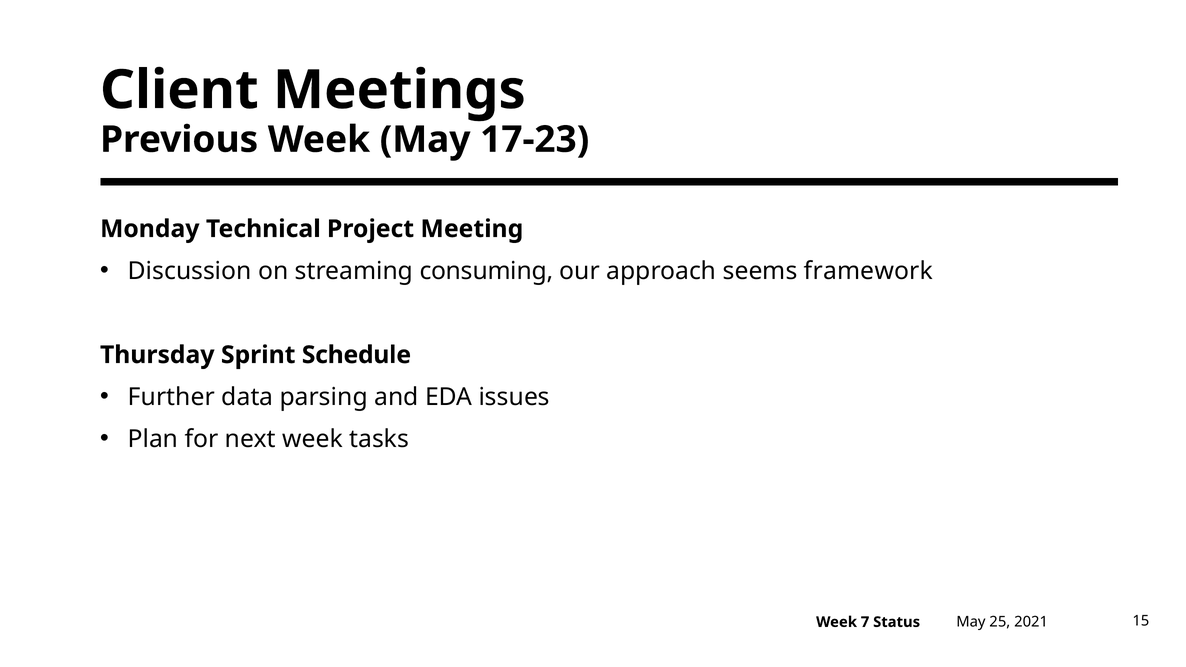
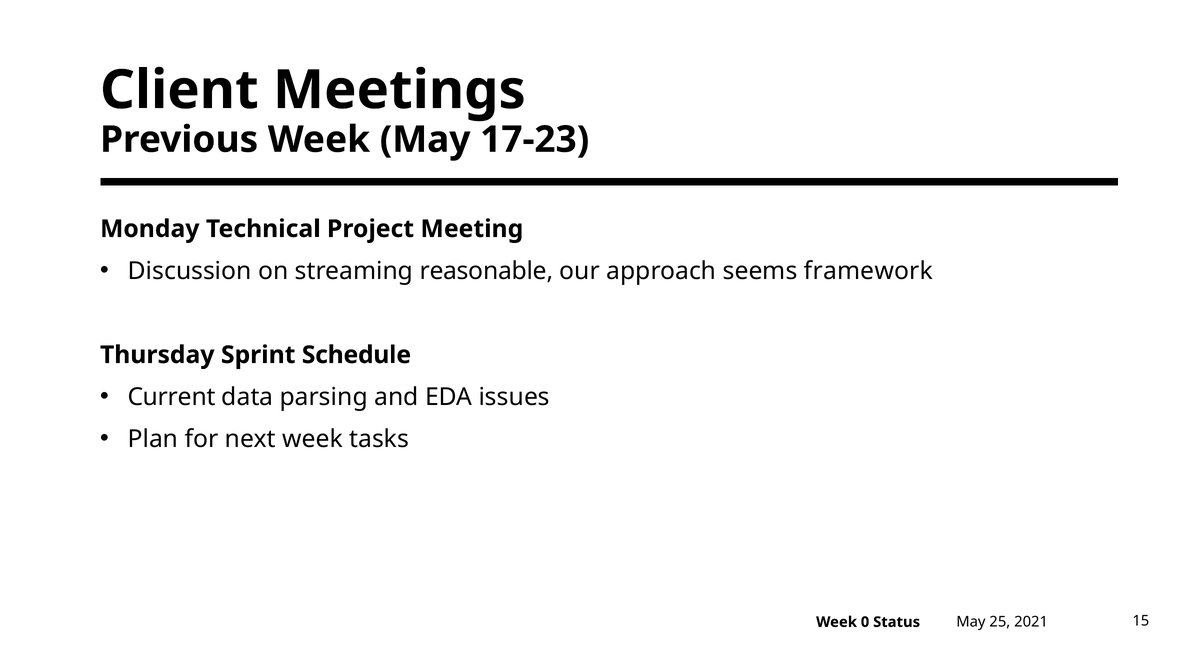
consuming: consuming -> reasonable
Further: Further -> Current
7: 7 -> 0
